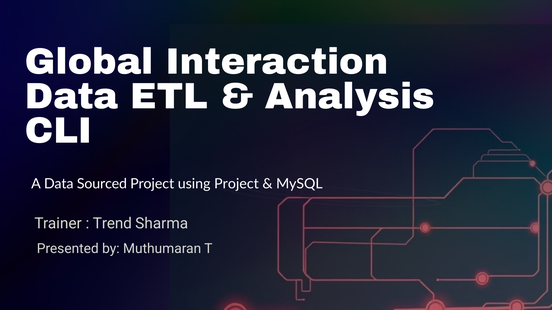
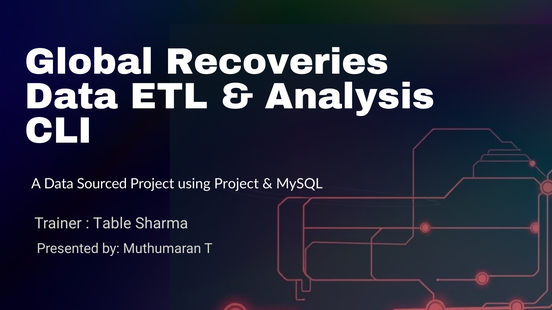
Interaction: Interaction -> Recoveries
Trend: Trend -> Table
